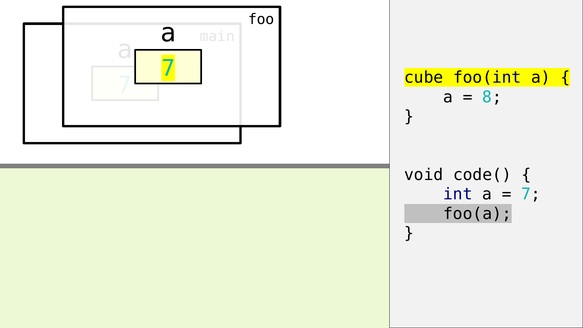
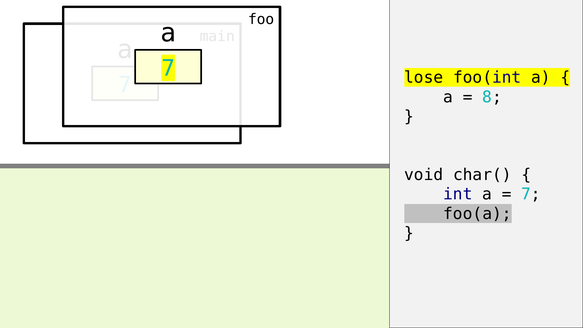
cube: cube -> lose
code(: code( -> char(
